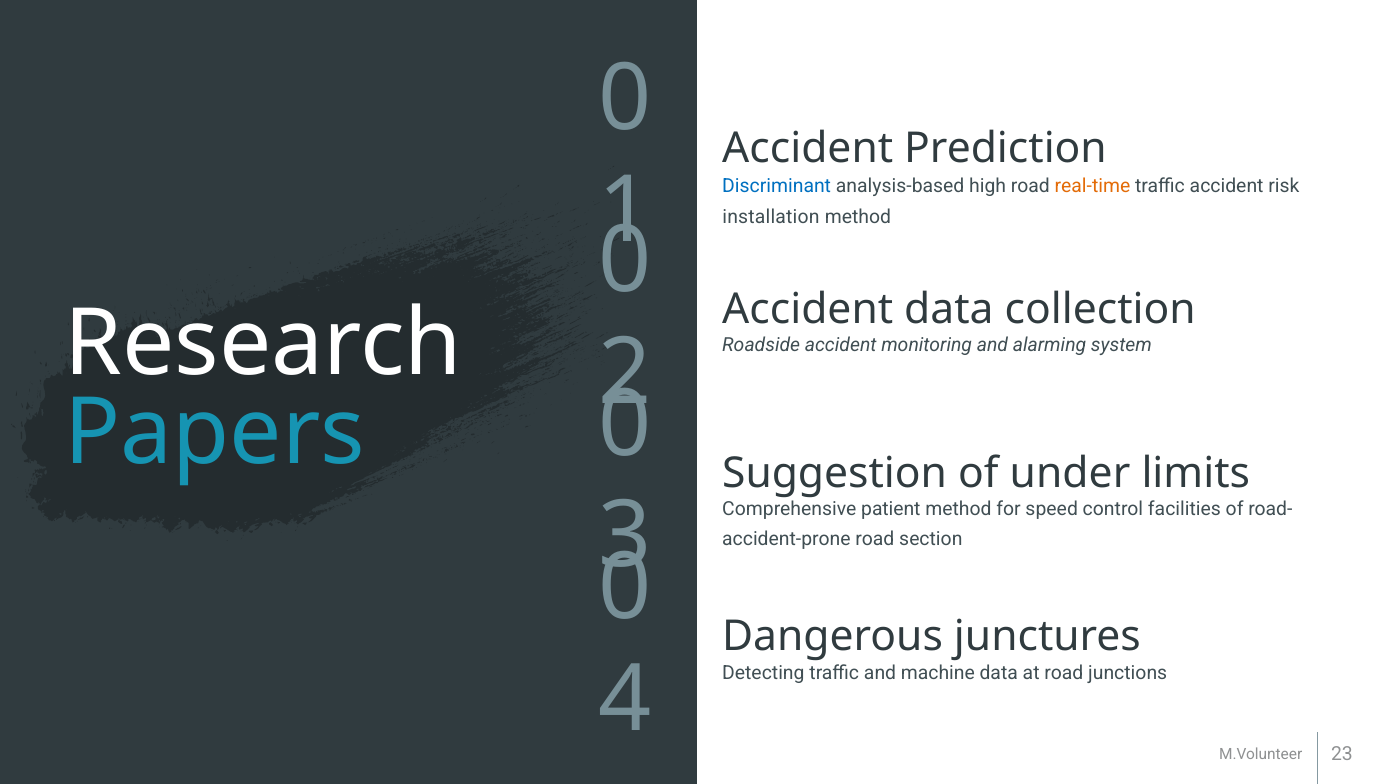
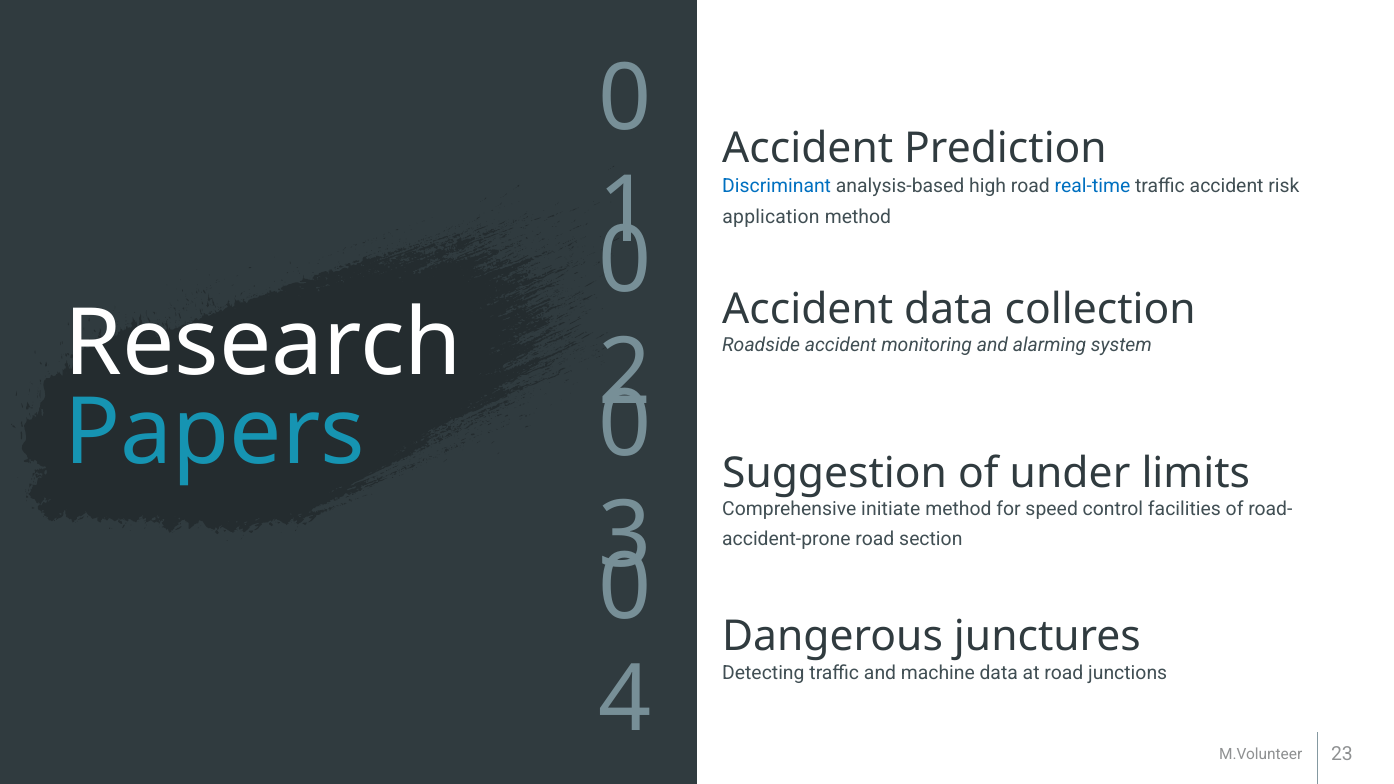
real-time colour: orange -> blue
installation: installation -> application
patient: patient -> initiate
